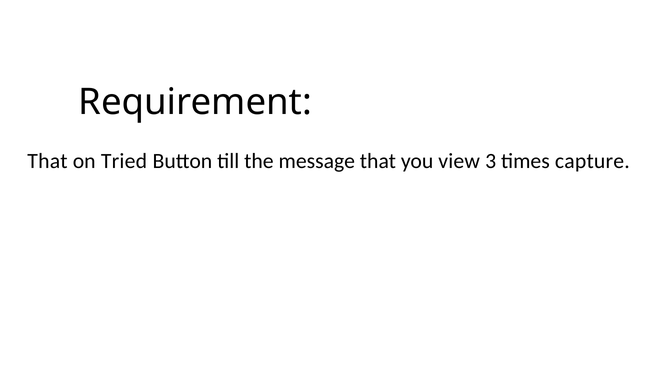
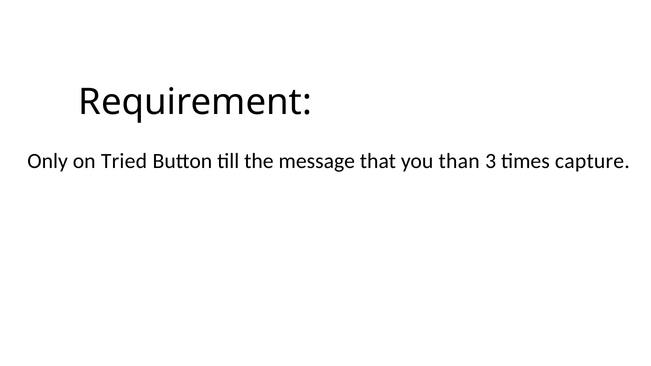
That at (47, 161): That -> Only
view: view -> than
